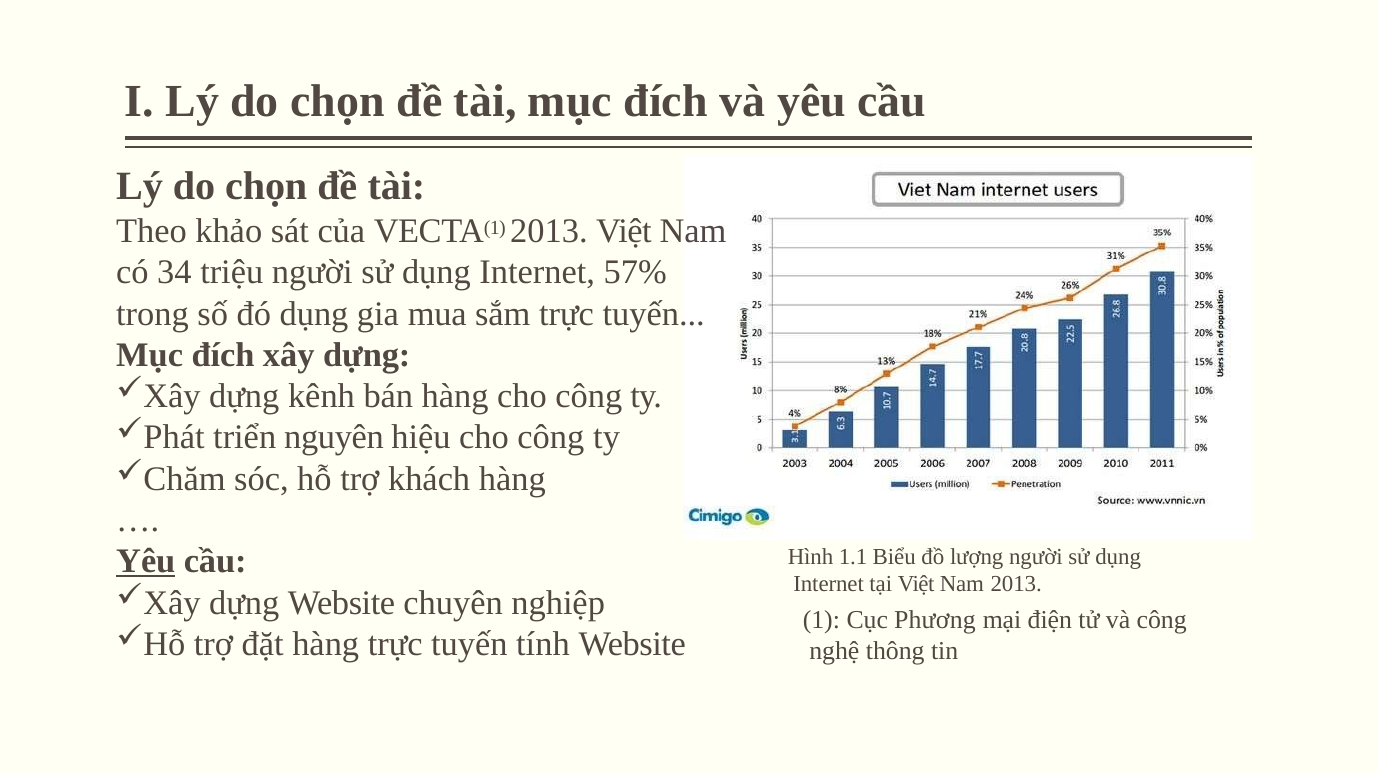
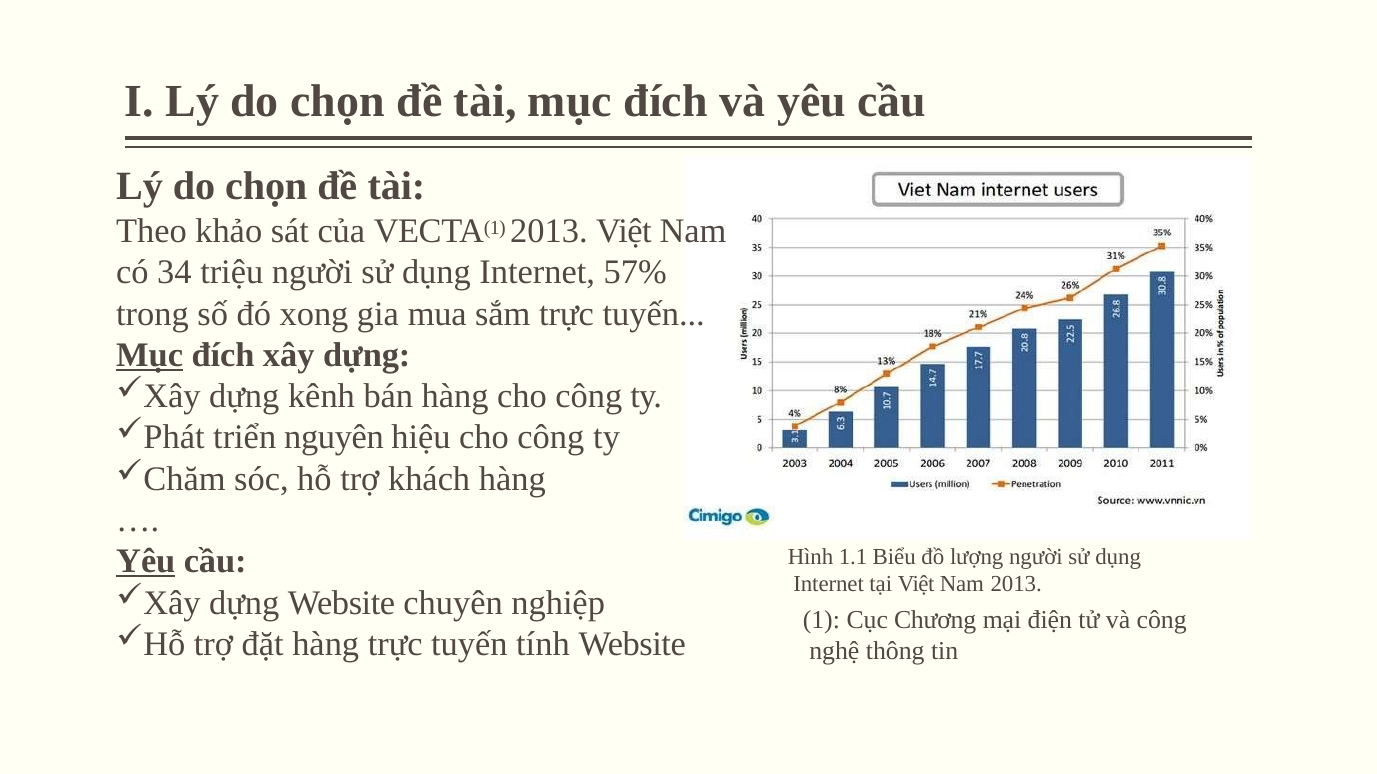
đó dụng: dụng -> xong
Mục at (150, 355) underline: none -> present
Phương: Phương -> Chương
